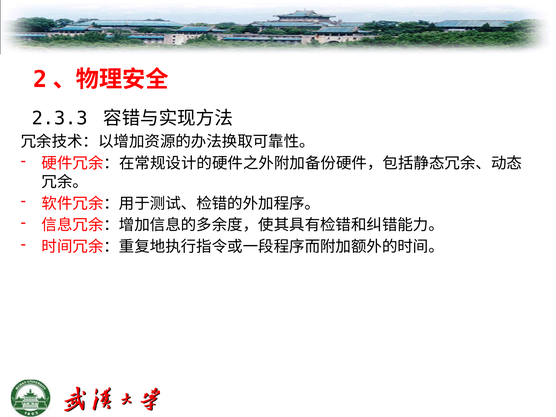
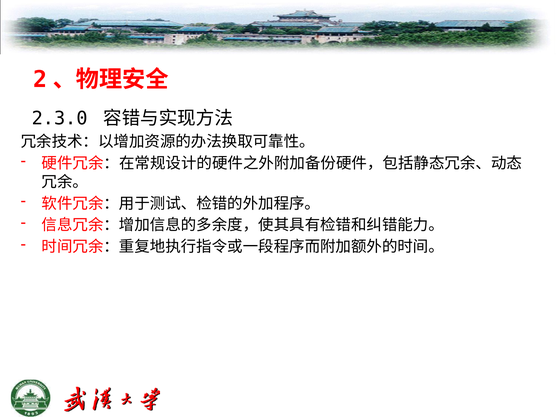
2.3.3: 2.3.3 -> 2.3.0
